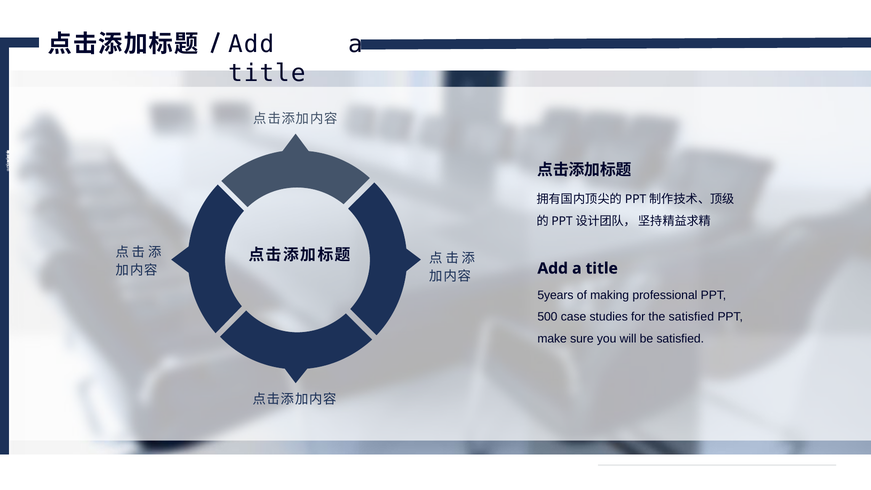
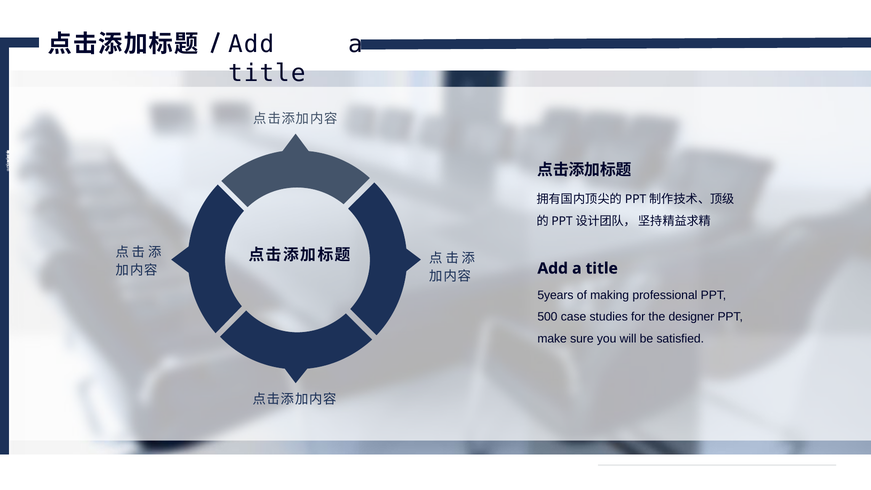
the satisfied: satisfied -> designer
